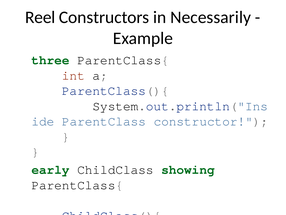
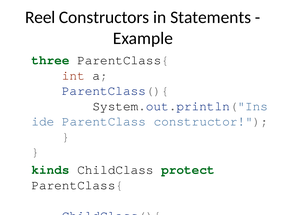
Necessarily: Necessarily -> Statements
early: early -> kinds
showing: showing -> protect
